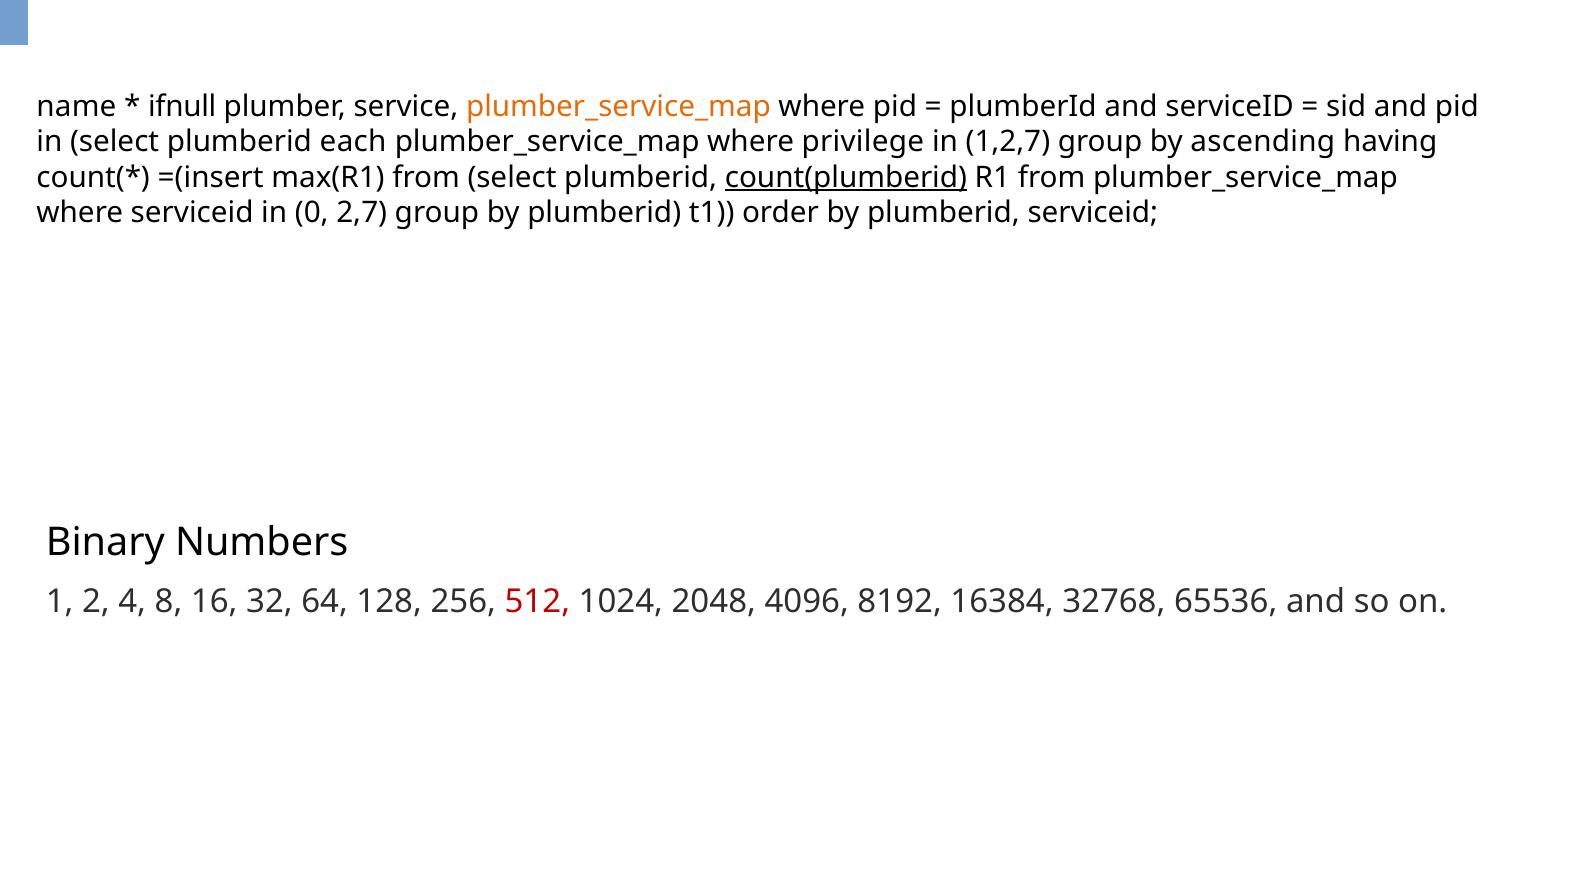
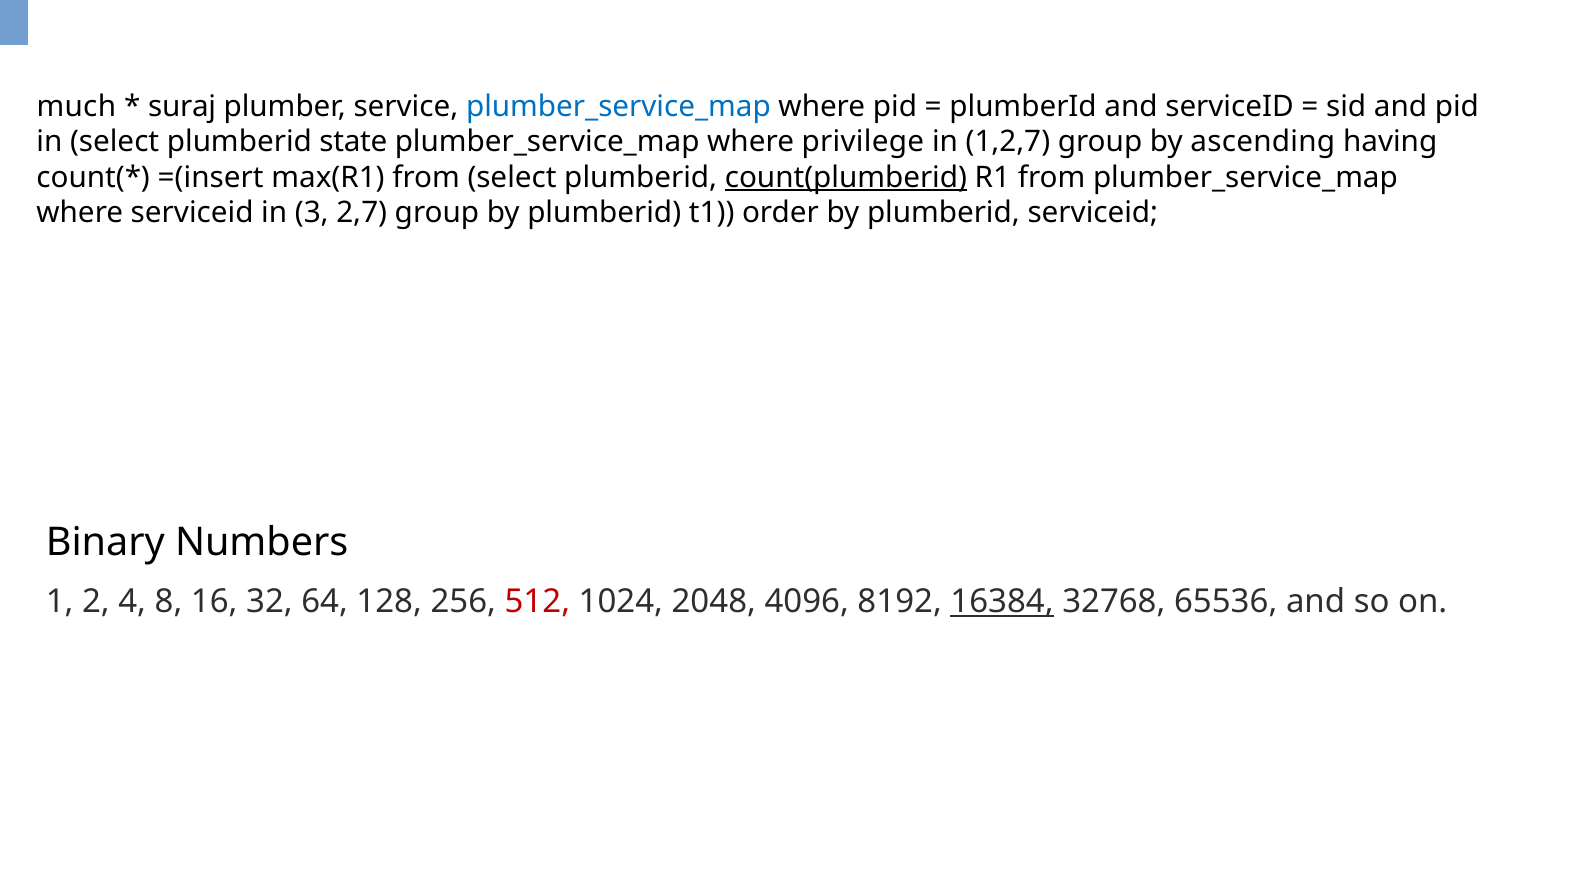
name: name -> much
ifnull: ifnull -> suraj
plumber_service_map at (618, 106) colour: orange -> blue
each: each -> state
0: 0 -> 3
16384 underline: none -> present
